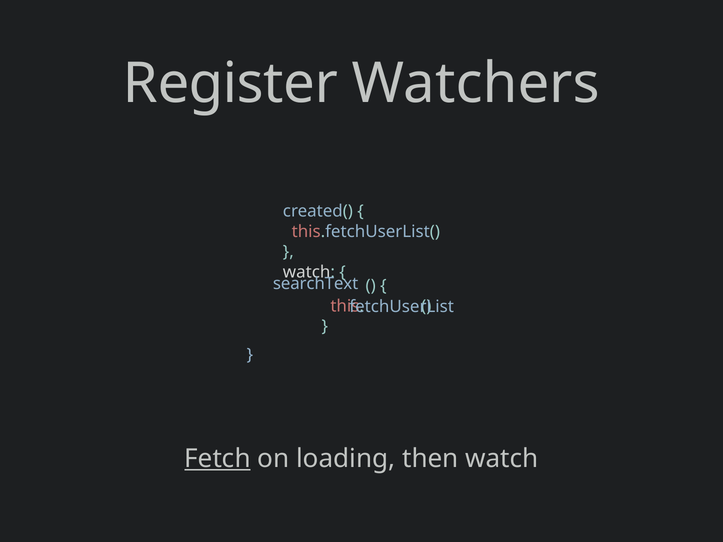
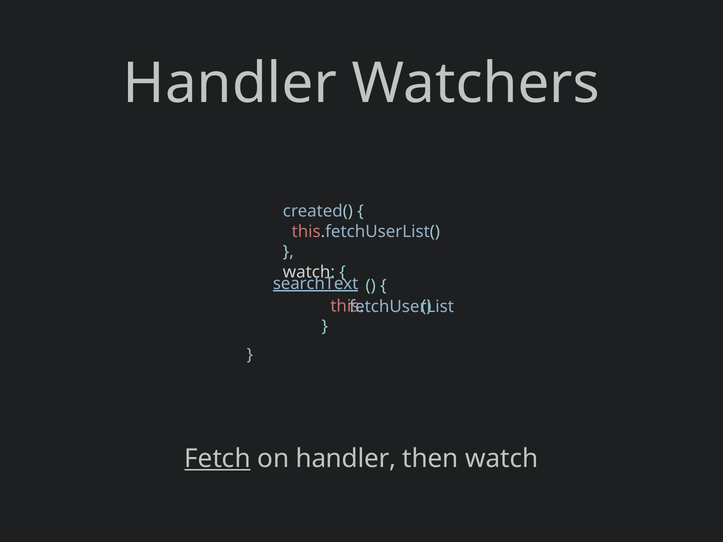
Register at (230, 83): Register -> Handler
searchText underline: none -> present
on loading: loading -> handler
